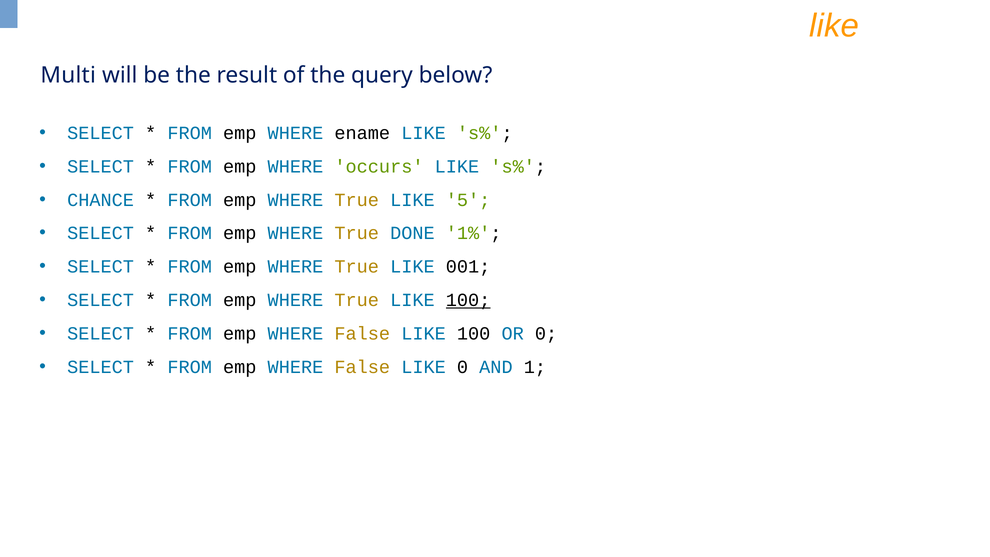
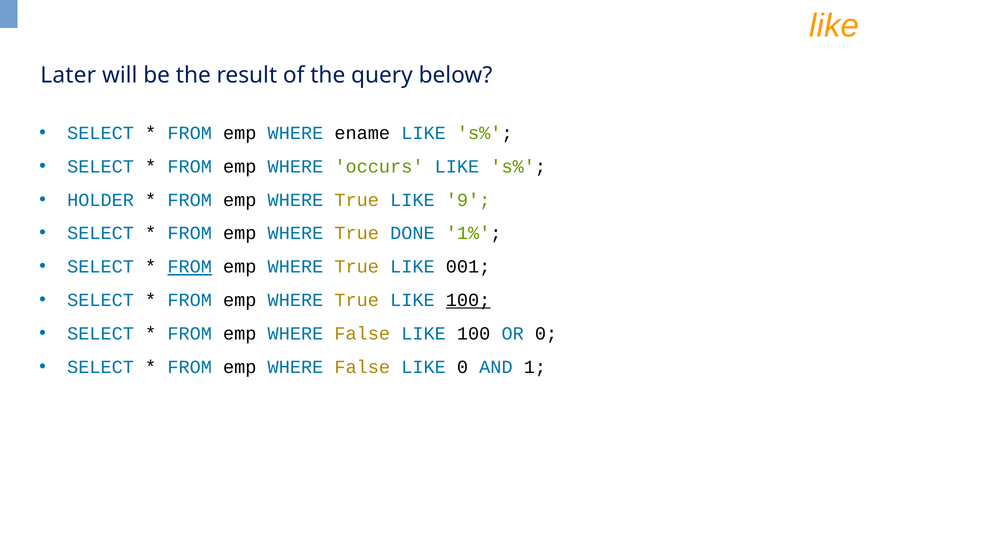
Multi: Multi -> Later
CHANCE: CHANCE -> HOLDER
5: 5 -> 9
FROM at (190, 267) underline: none -> present
